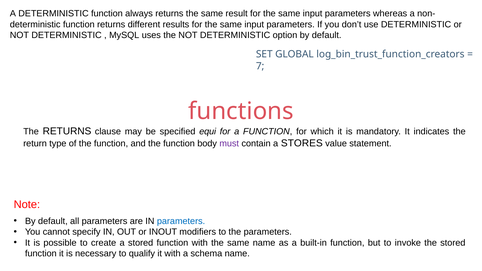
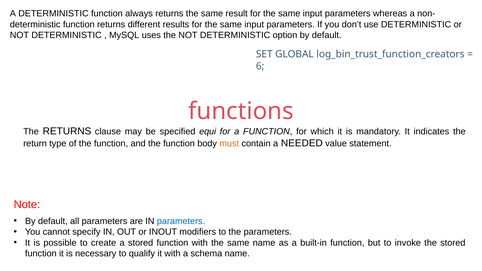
7: 7 -> 6
must colour: purple -> orange
STORES: STORES -> NEEDED
